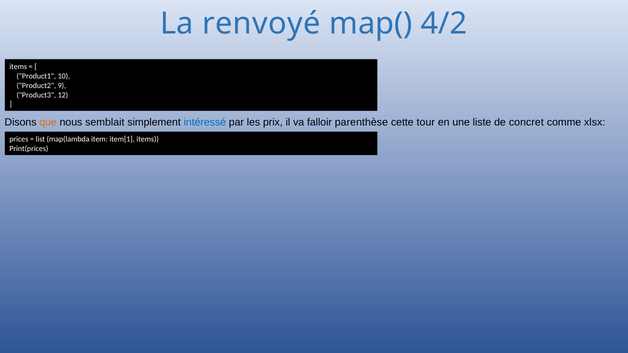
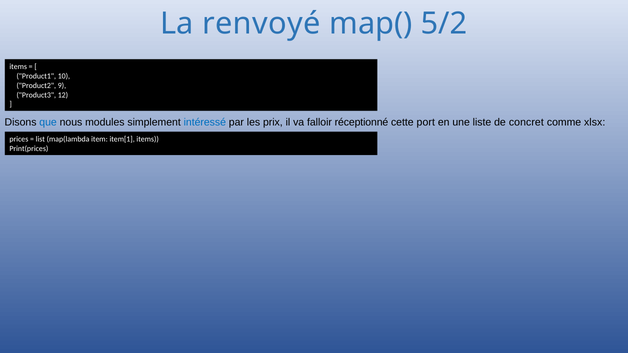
4/2: 4/2 -> 5/2
que colour: orange -> blue
semblait: semblait -> modules
parenthèse: parenthèse -> réceptionné
tour: tour -> port
